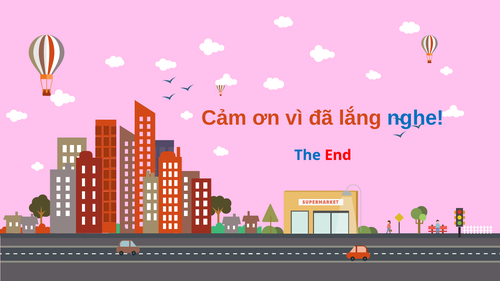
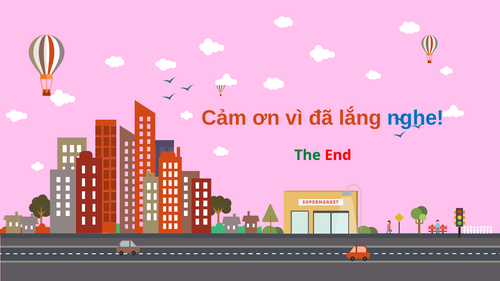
The colour: blue -> green
